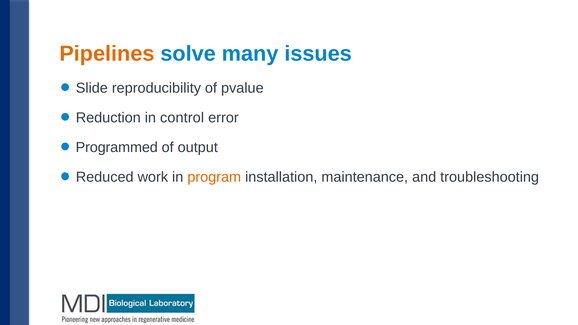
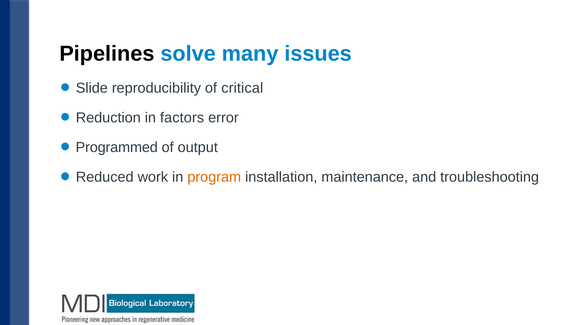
Pipelines colour: orange -> black
pvalue: pvalue -> critical
control: control -> factors
